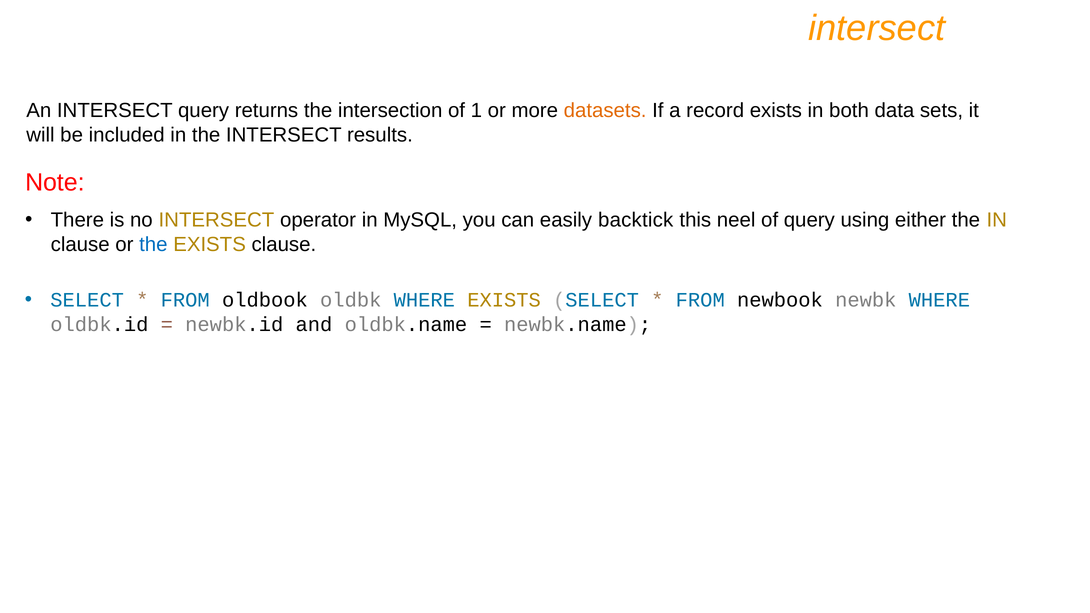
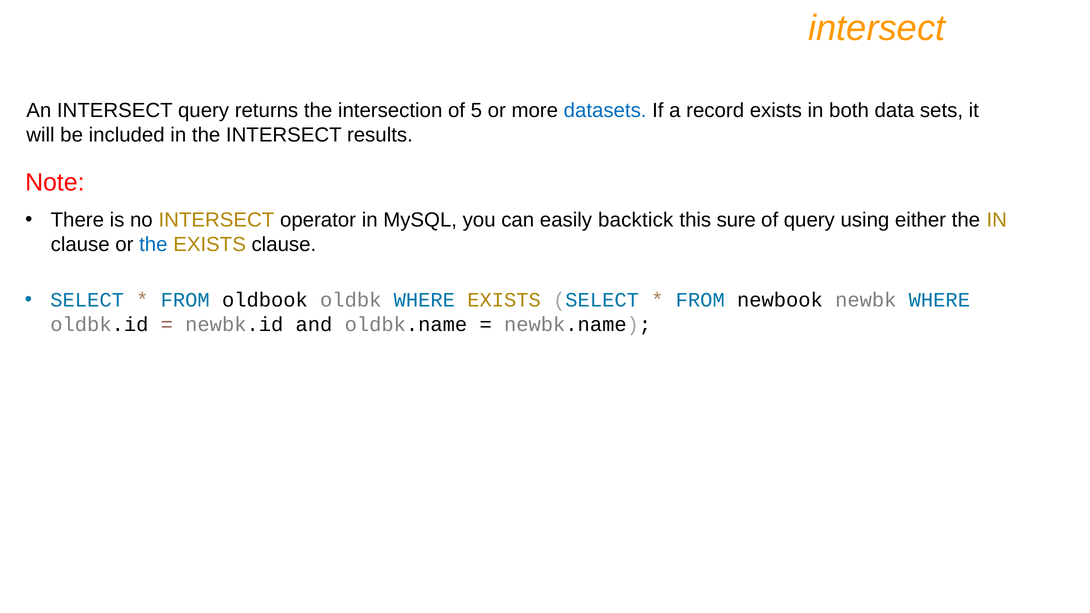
1: 1 -> 5
datasets colour: orange -> blue
neel: neel -> sure
